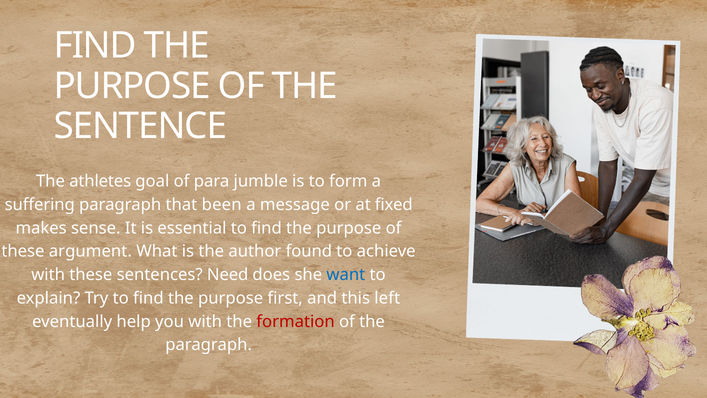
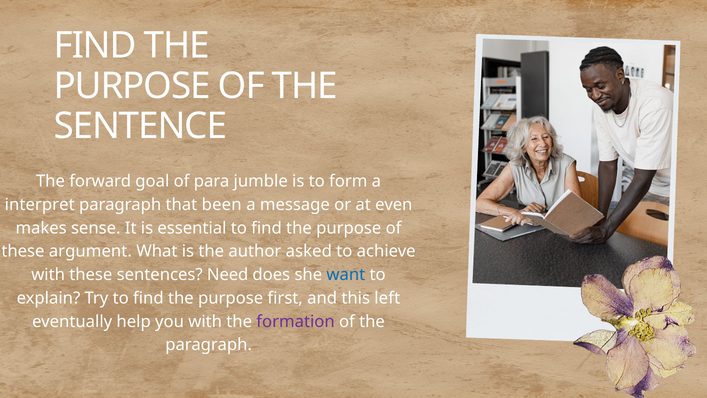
athletes: athletes -> forward
suffering: suffering -> interpret
fixed: fixed -> even
found: found -> asked
formation colour: red -> purple
